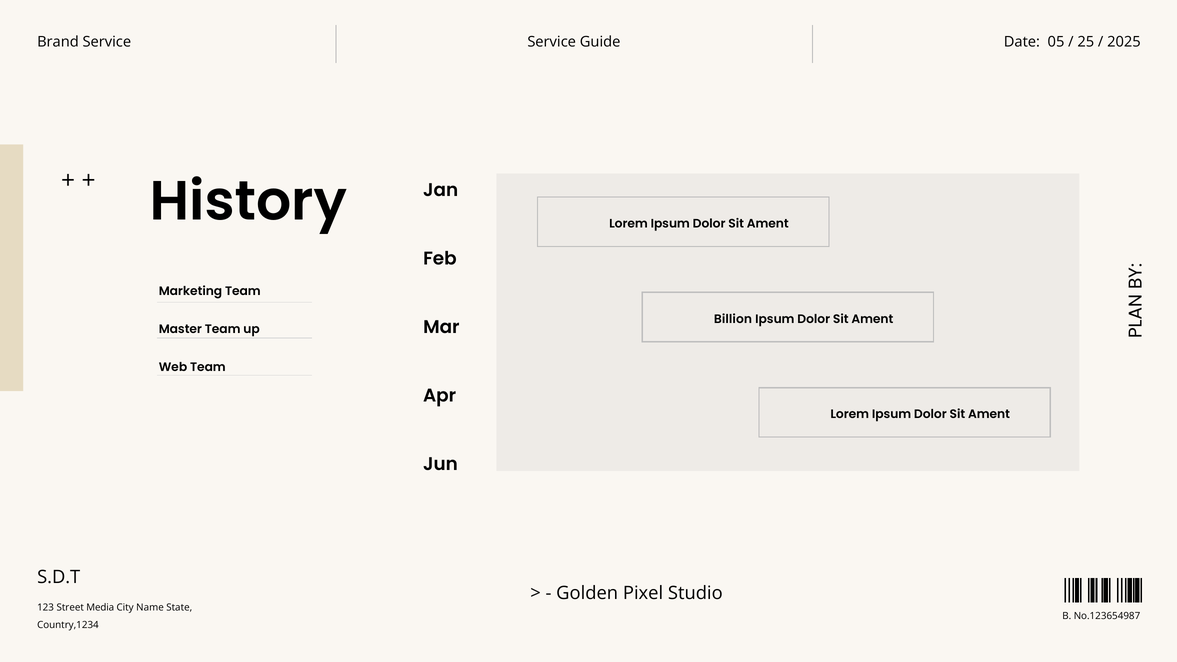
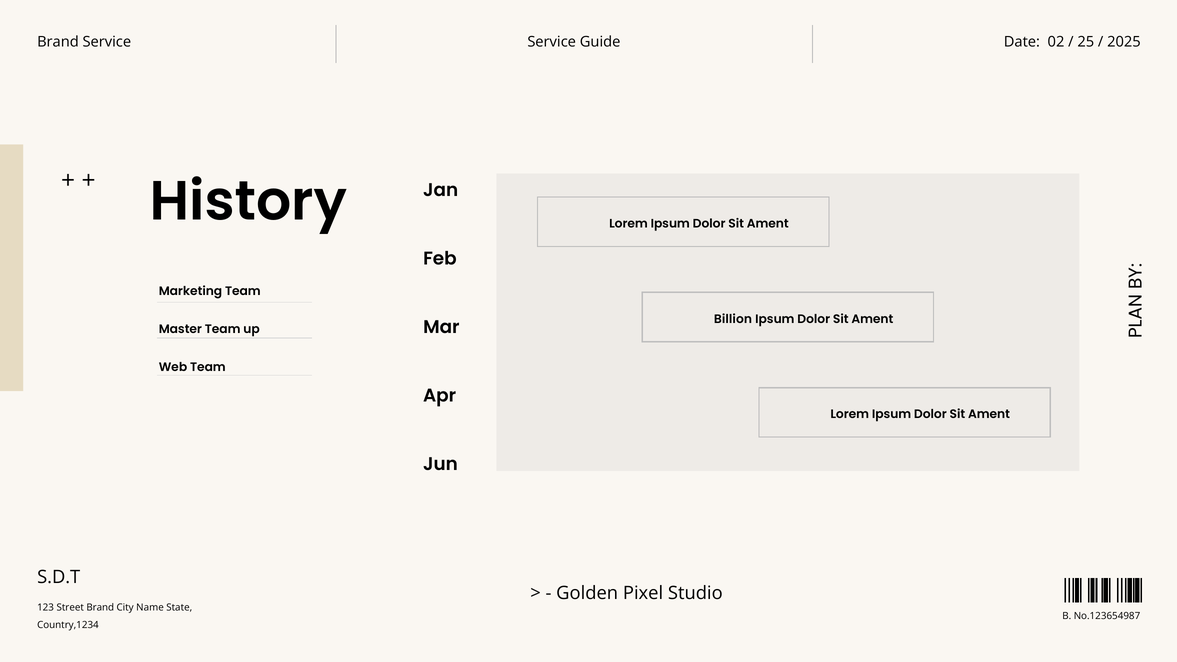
05: 05 -> 02
Street Media: Media -> Brand
